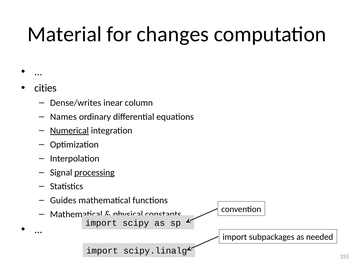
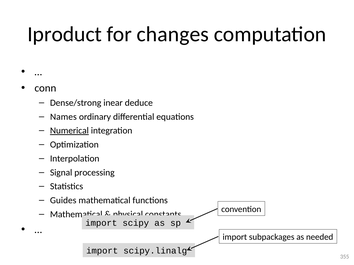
Material: Material -> Iproduct
cities: cities -> conn
Dense/writes: Dense/writes -> Dense/strong
column: column -> deduce
processing underline: present -> none
